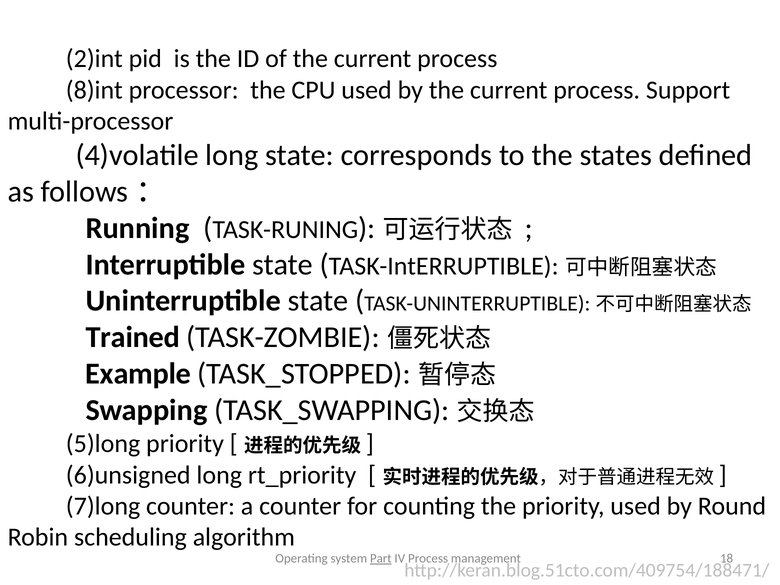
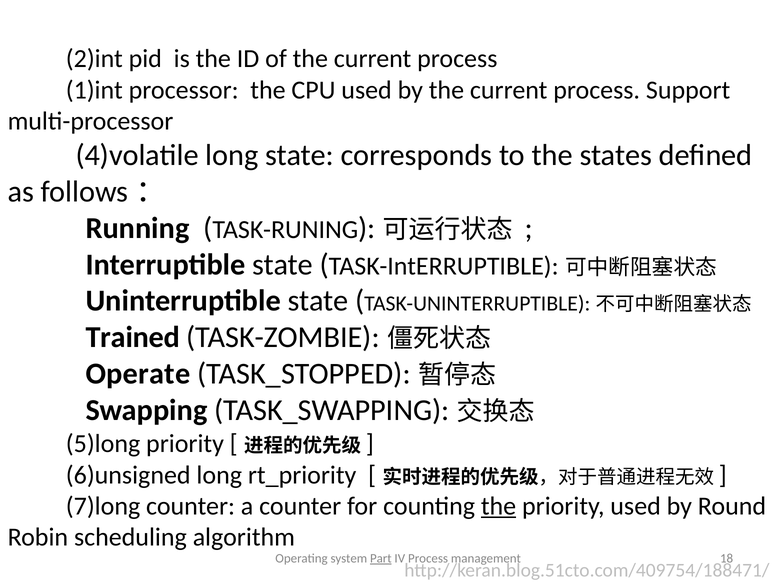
8)int: 8)int -> 1)int
Example: Example -> Operate
the at (499, 506) underline: none -> present
